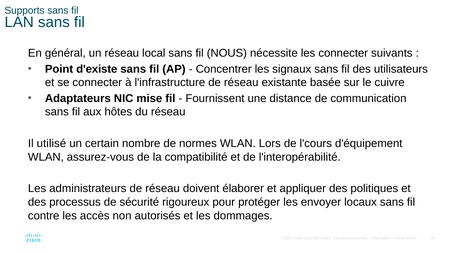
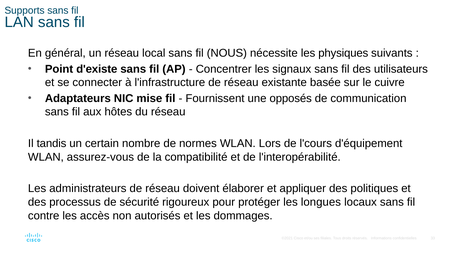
les connecter: connecter -> physiques
distance: distance -> opposés
utilisé: utilisé -> tandis
envoyer: envoyer -> longues
